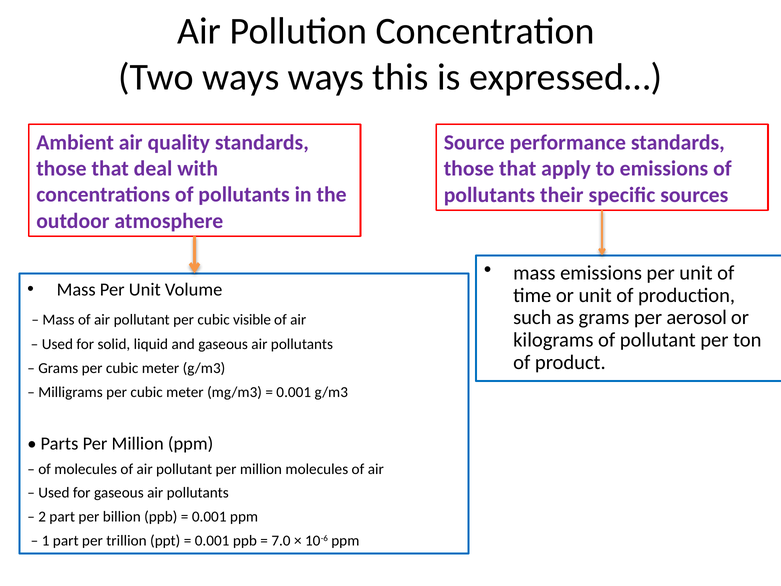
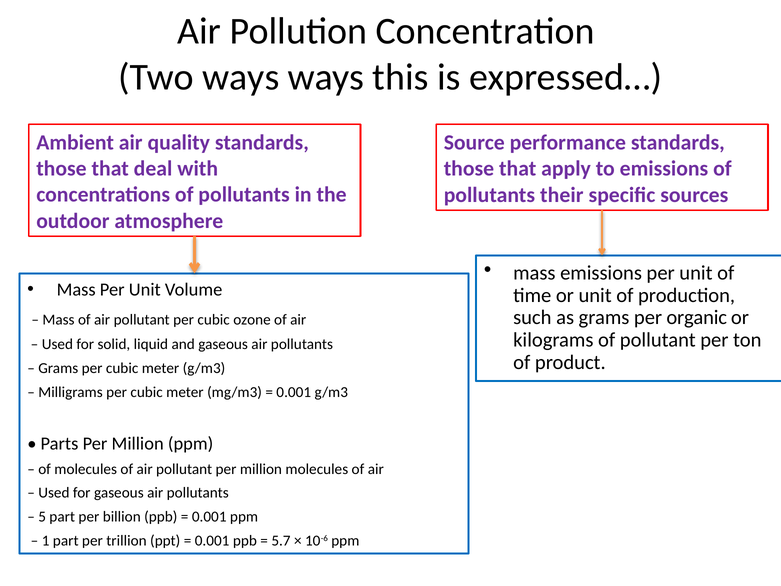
aerosol: aerosol -> organic
visible: visible -> ozone
2: 2 -> 5
7.0: 7.0 -> 5.7
